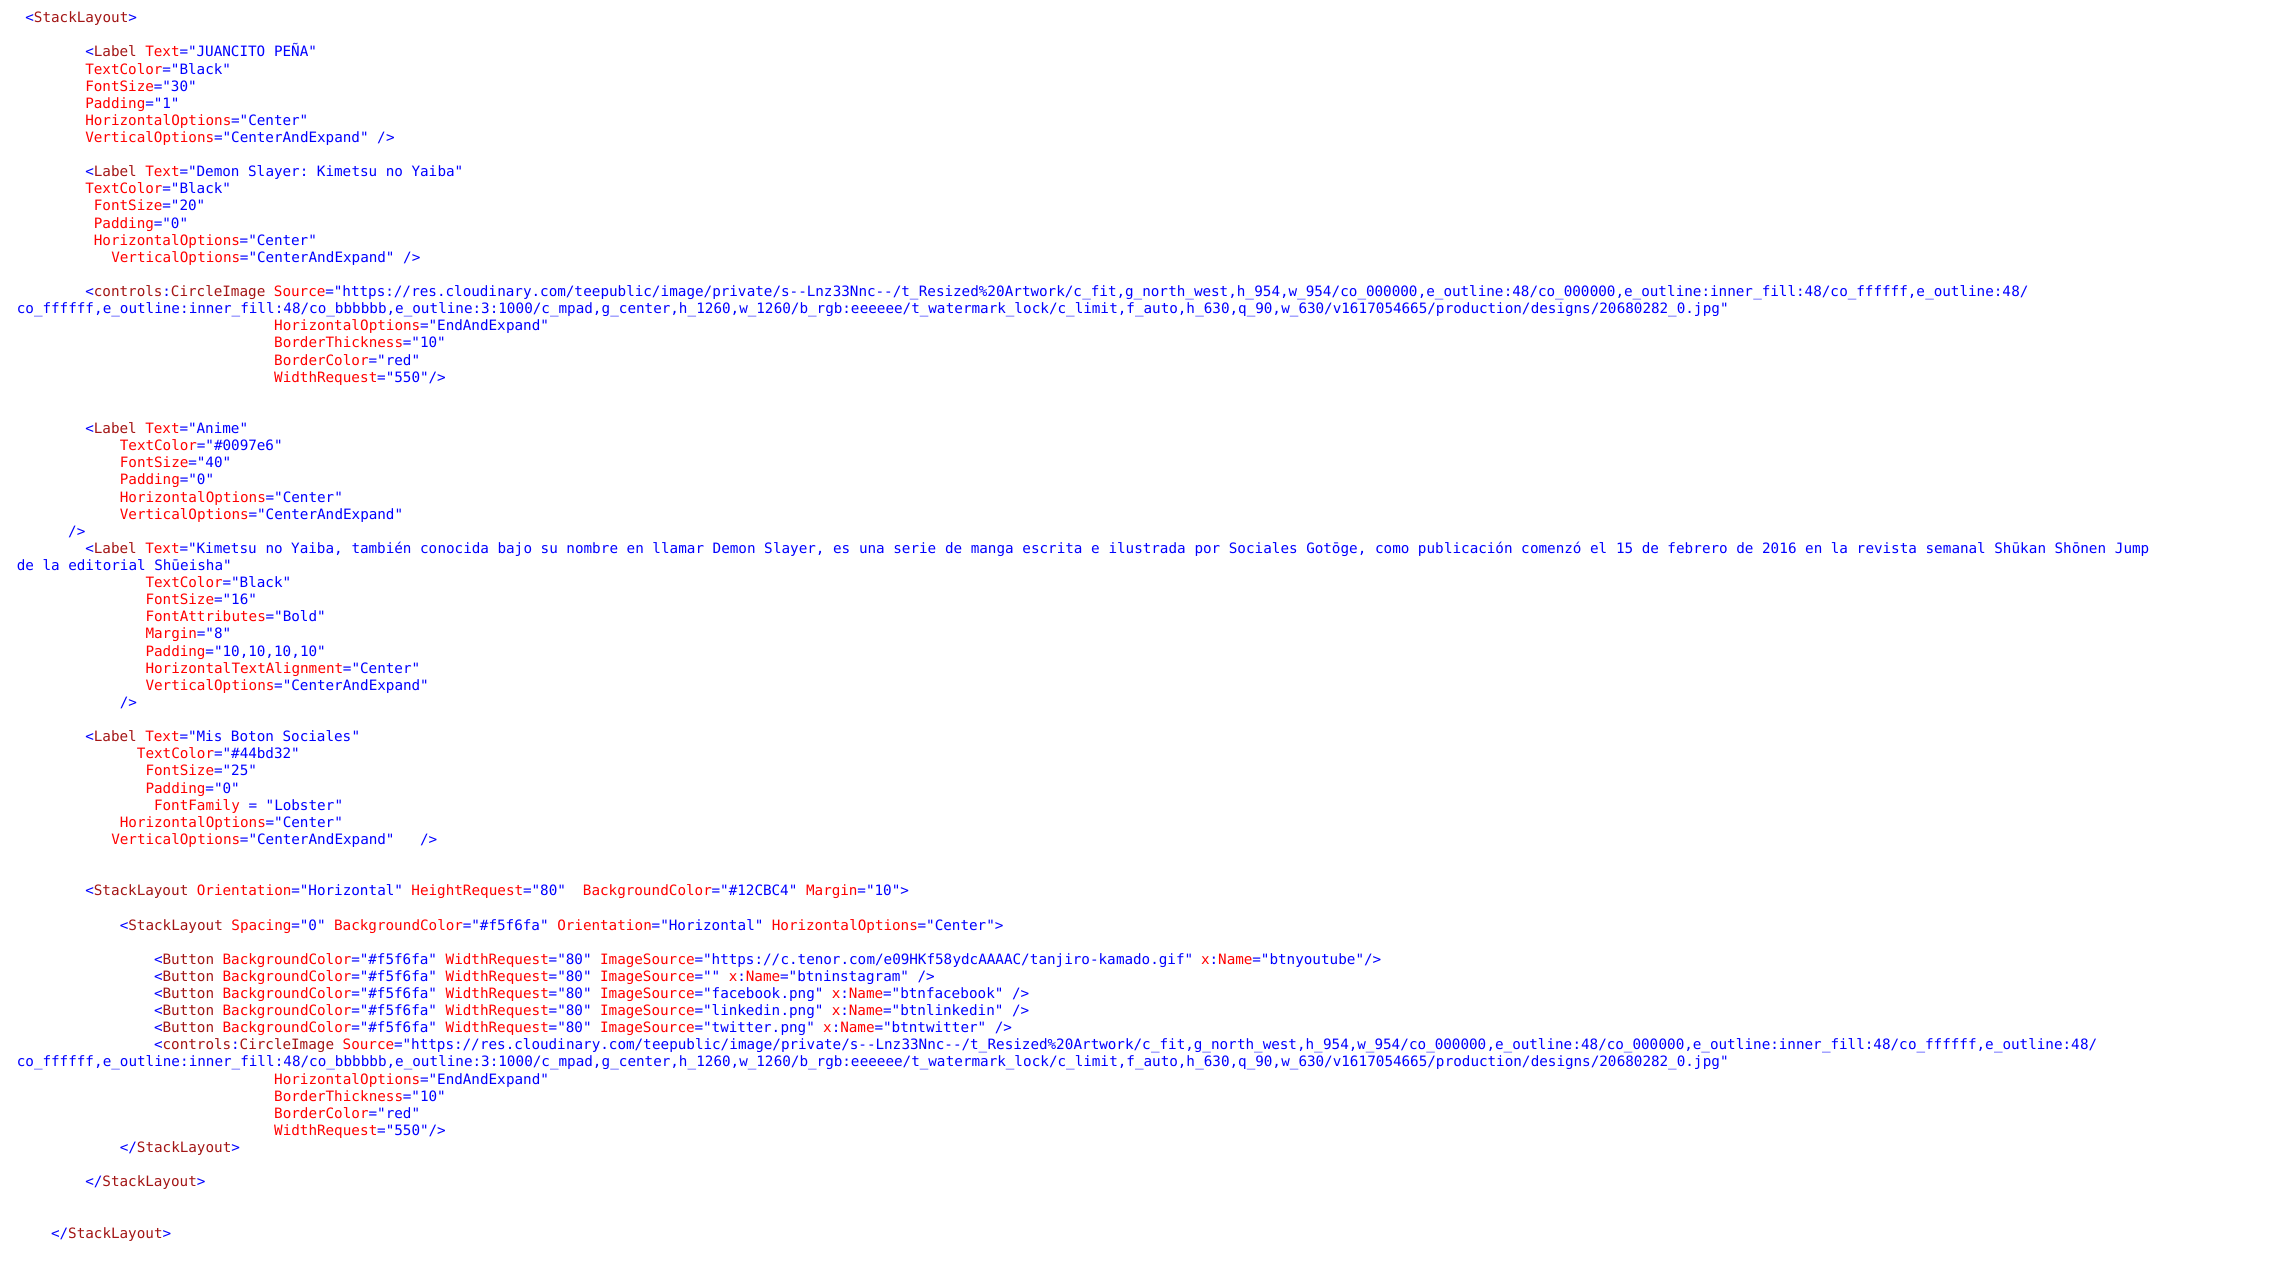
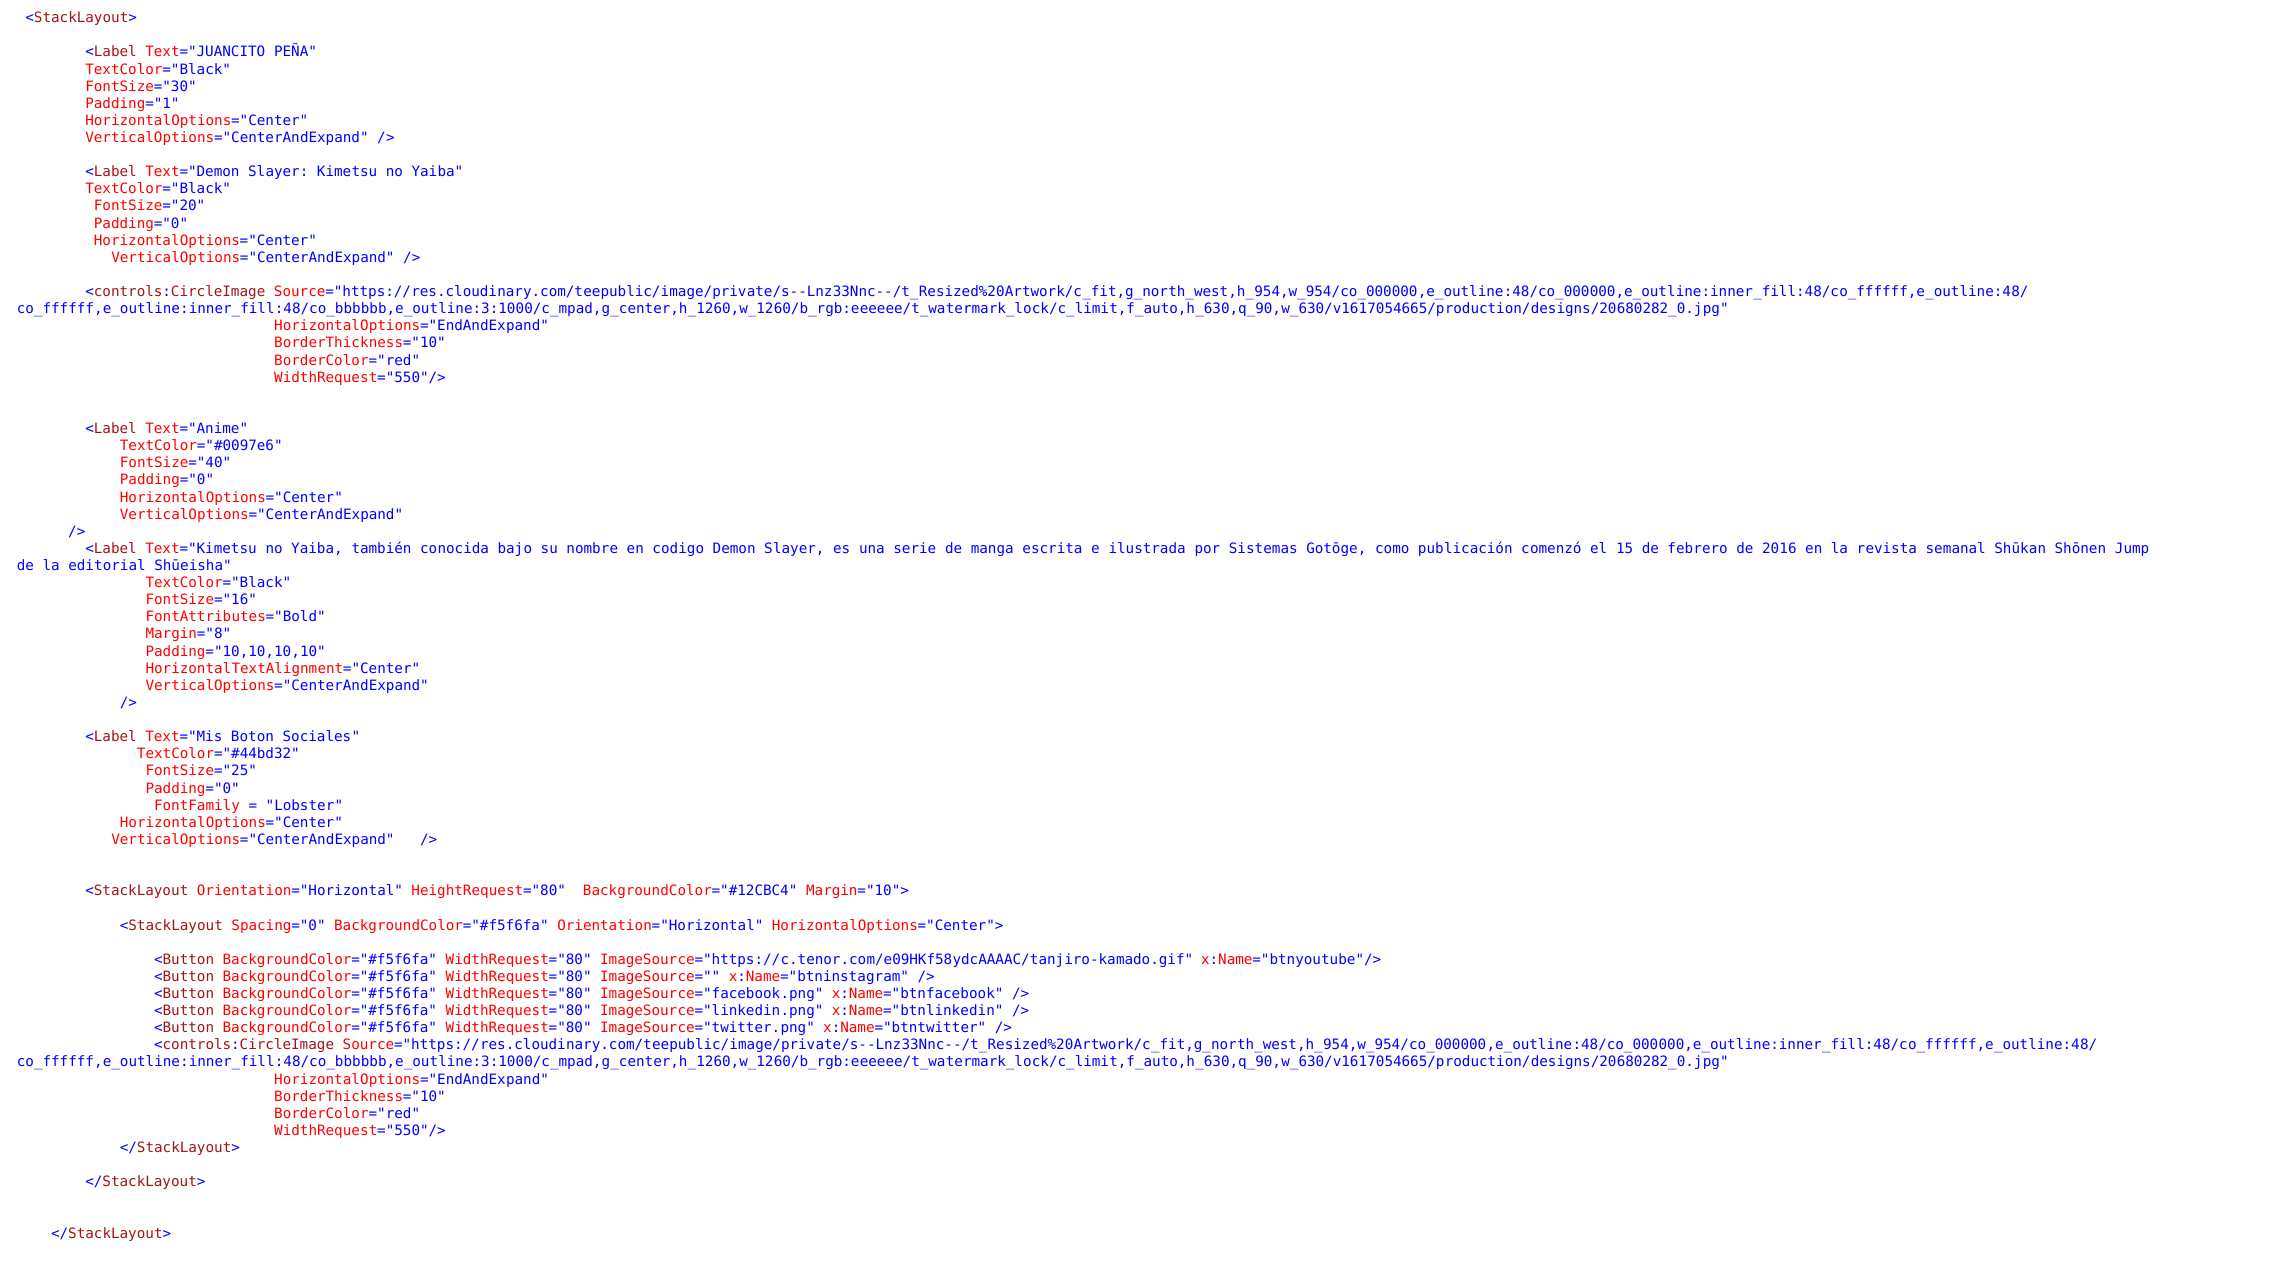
llamar: llamar -> codigo
por Sociales: Sociales -> Sistemas
